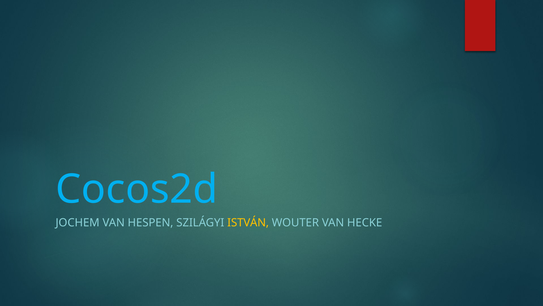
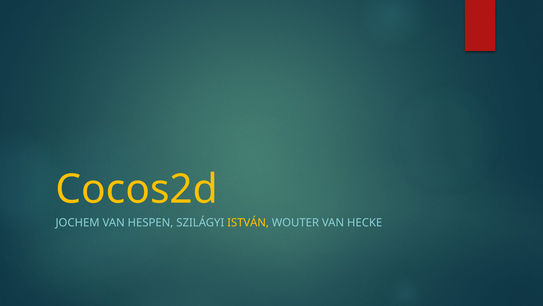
Cocos2d colour: light blue -> yellow
